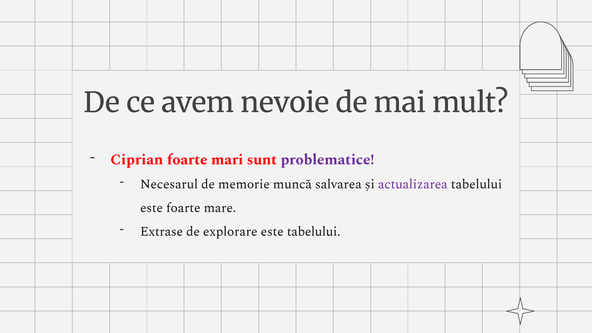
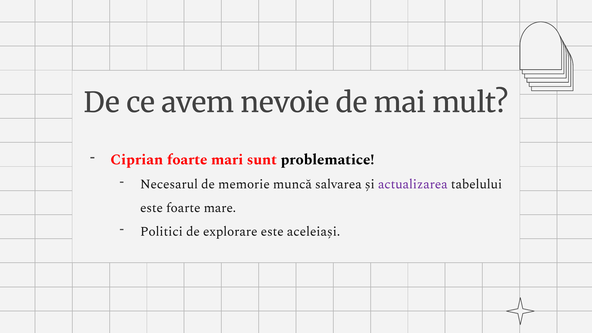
problematice colour: purple -> black
Extrase: Extrase -> Politici
este tabelului: tabelului -> aceleiași
